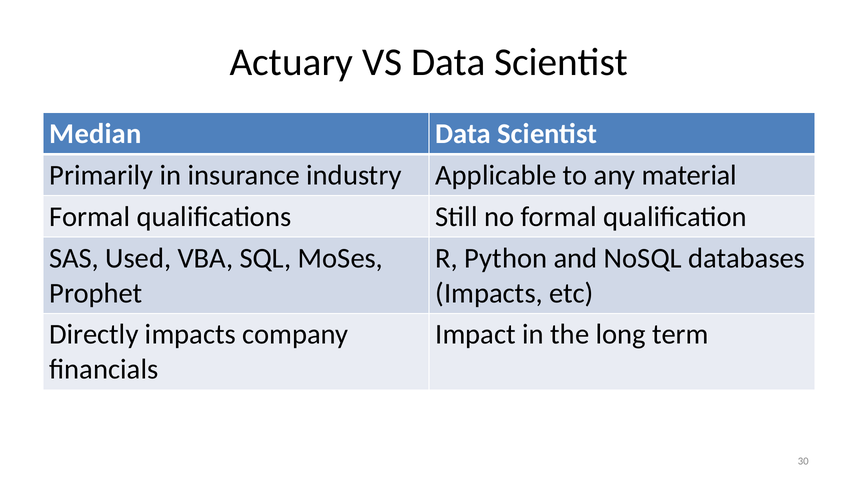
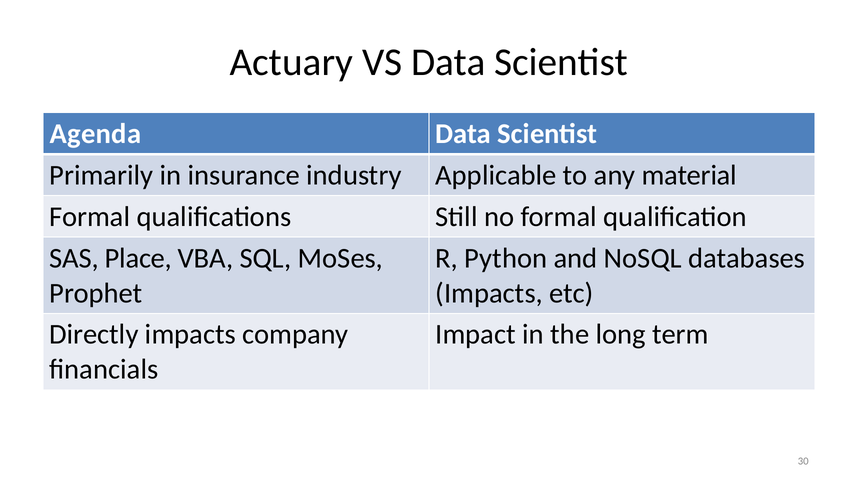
Median: Median -> Agenda
Used: Used -> Place
